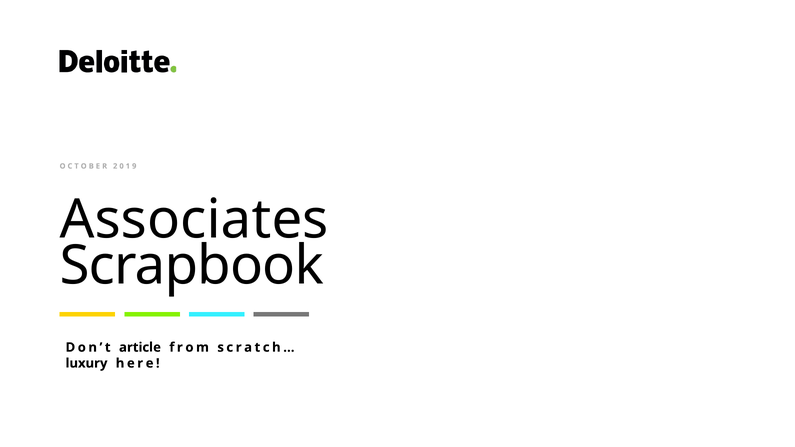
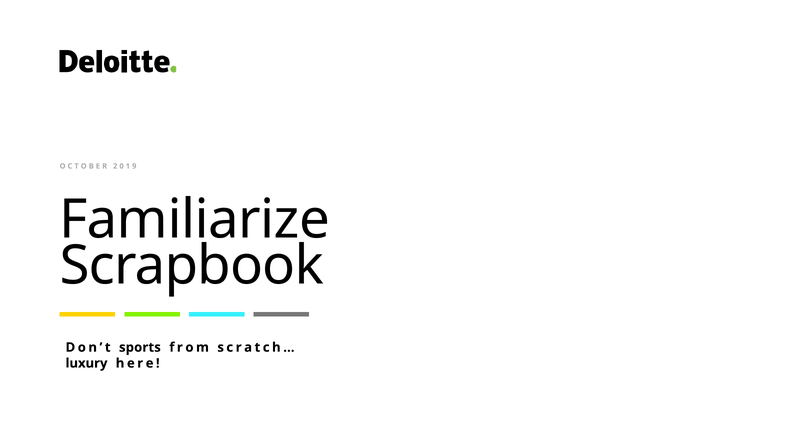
Associates: Associates -> Familiarize
article: article -> sports
